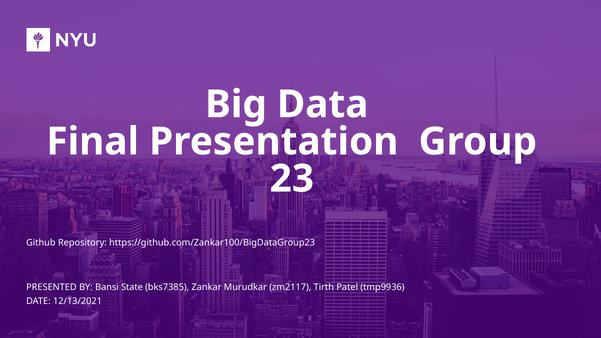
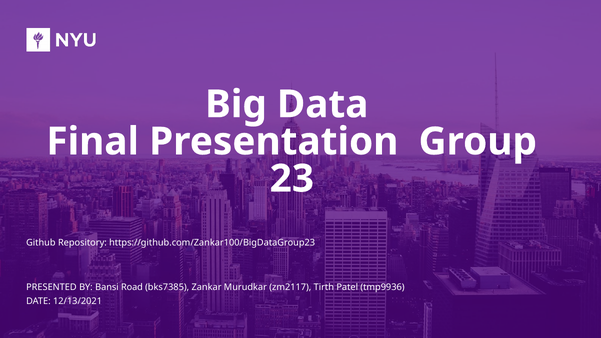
State: State -> Road
